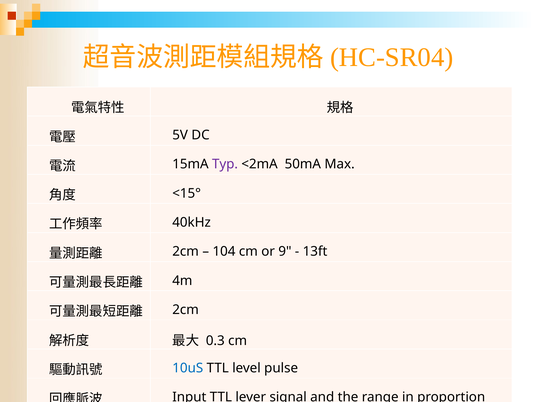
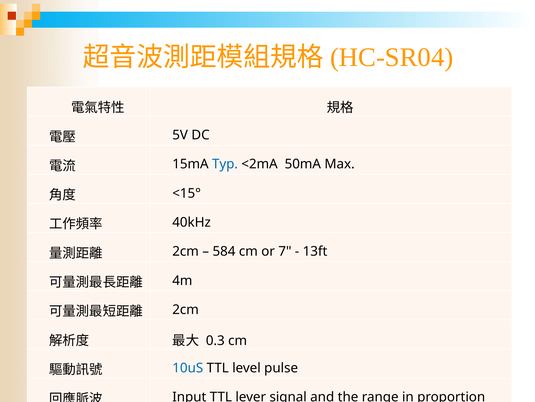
Typ colour: purple -> blue
104: 104 -> 584
9: 9 -> 7
